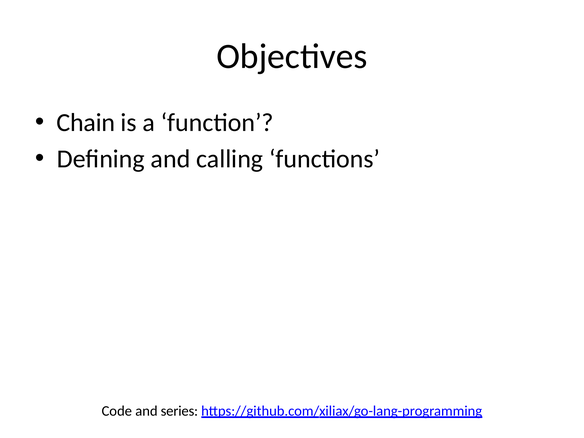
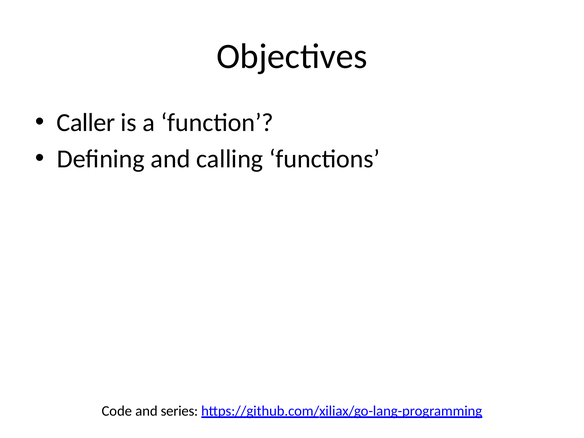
Chain: Chain -> Caller
